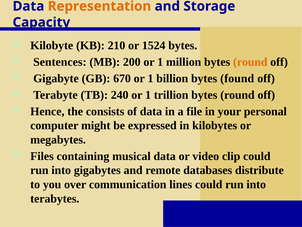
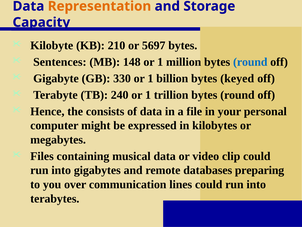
1524: 1524 -> 5697
200: 200 -> 148
round at (250, 62) colour: orange -> blue
670: 670 -> 330
found: found -> keyed
distribute: distribute -> preparing
